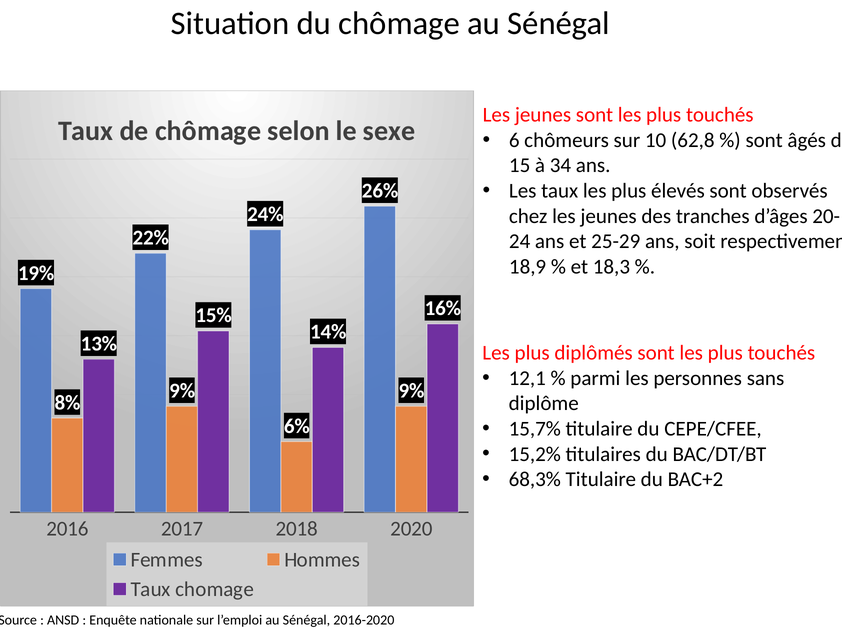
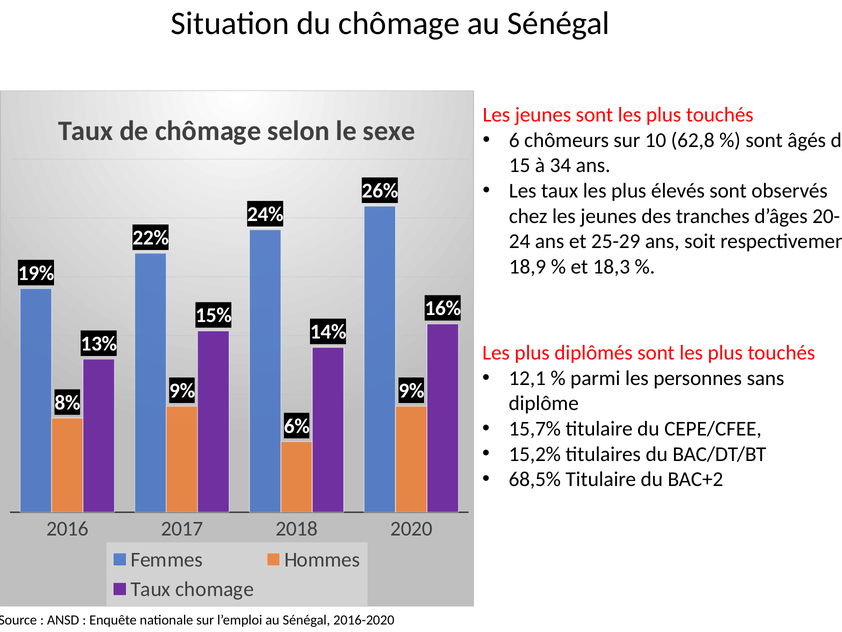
68,3%: 68,3% -> 68,5%
